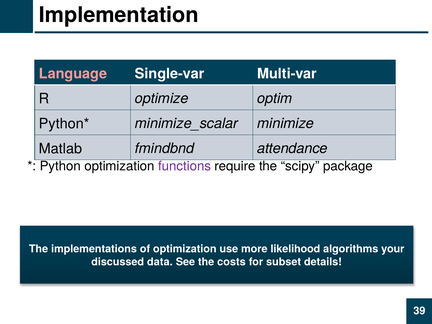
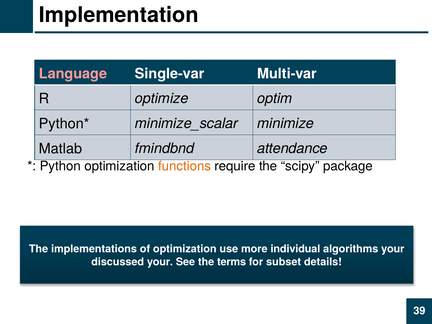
functions colour: purple -> orange
likelihood: likelihood -> individual
discussed data: data -> your
costs: costs -> terms
